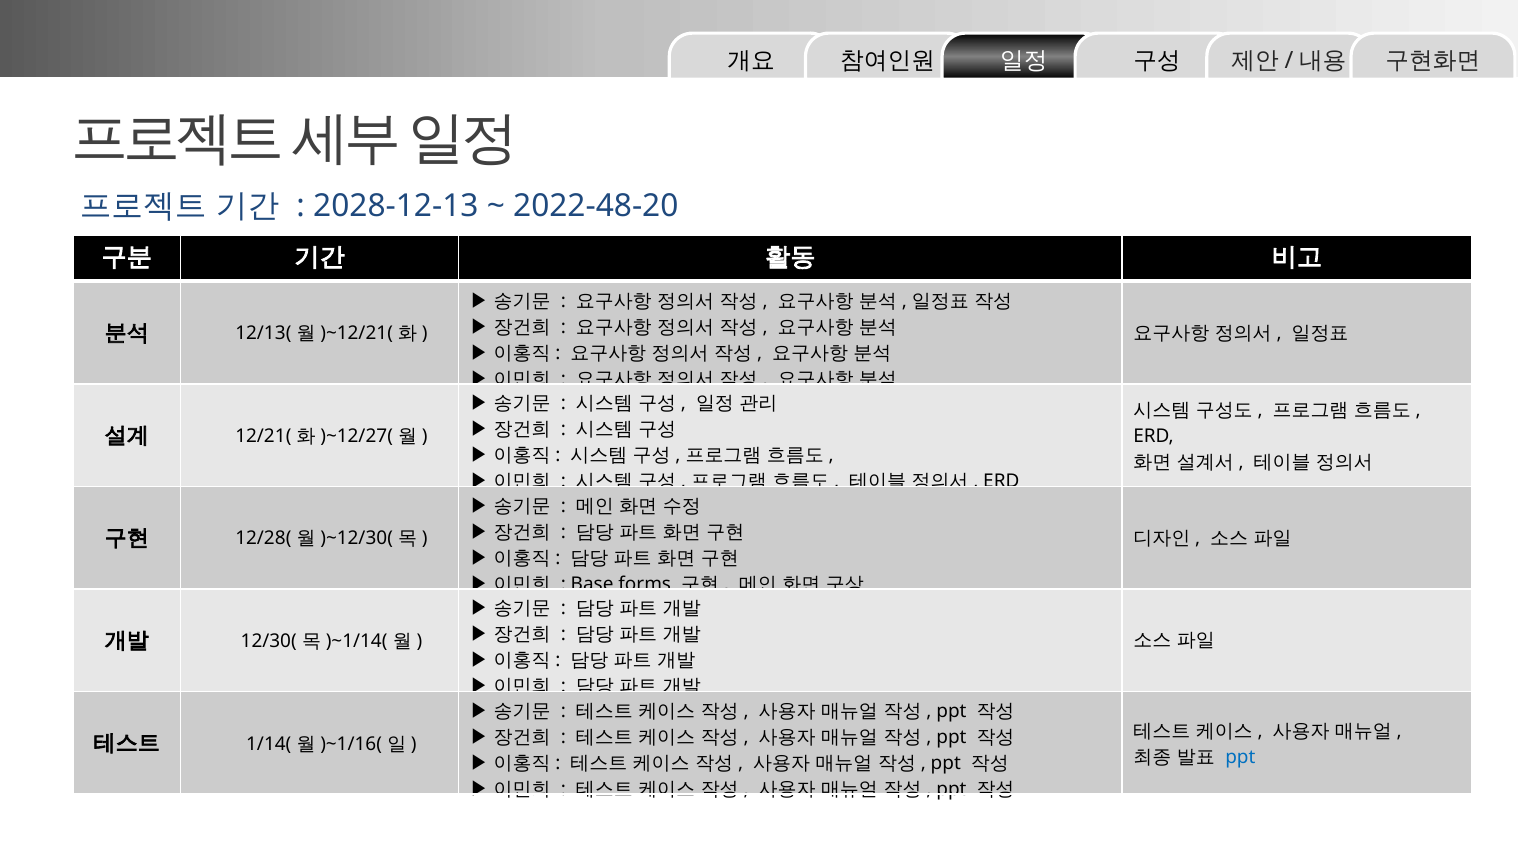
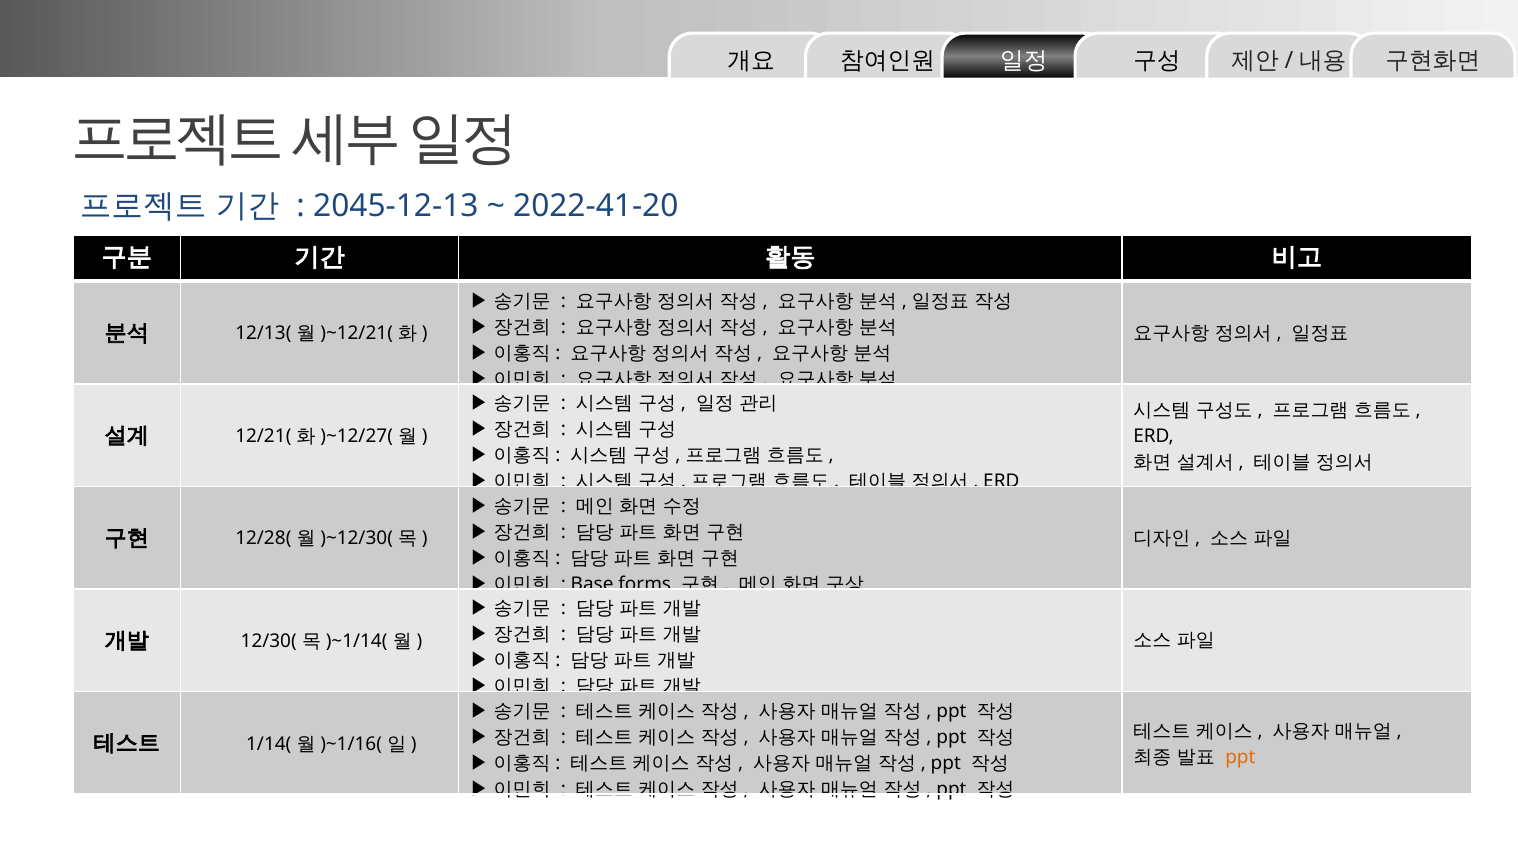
2028-12-13: 2028-12-13 -> 2045-12-13
2022-48-20: 2022-48-20 -> 2022-41-20
ppt at (1240, 757) colour: blue -> orange
